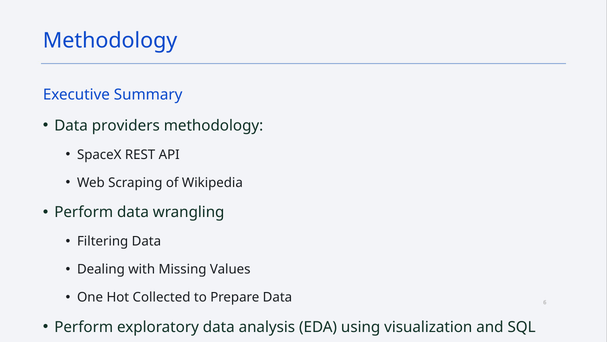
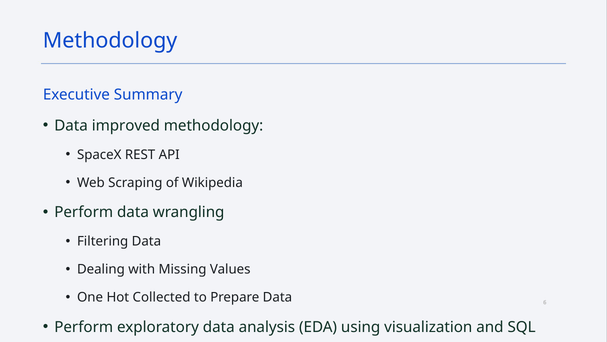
providers: providers -> improved
